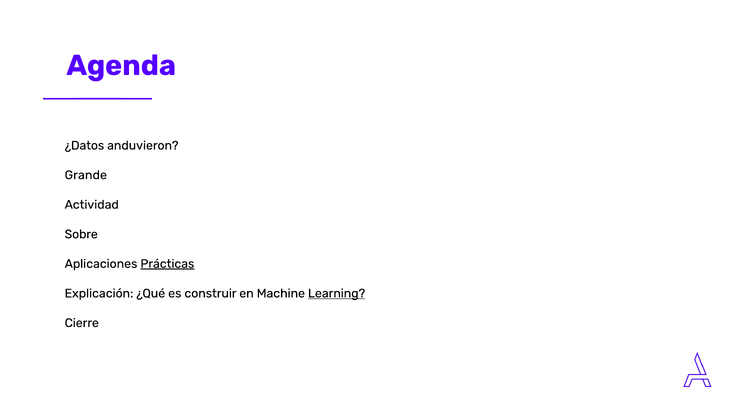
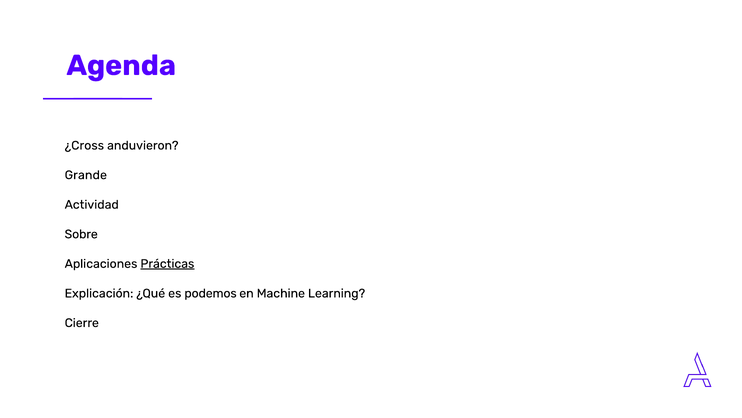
¿Datos: ¿Datos -> ¿Cross
construir: construir -> podemos
Learning underline: present -> none
